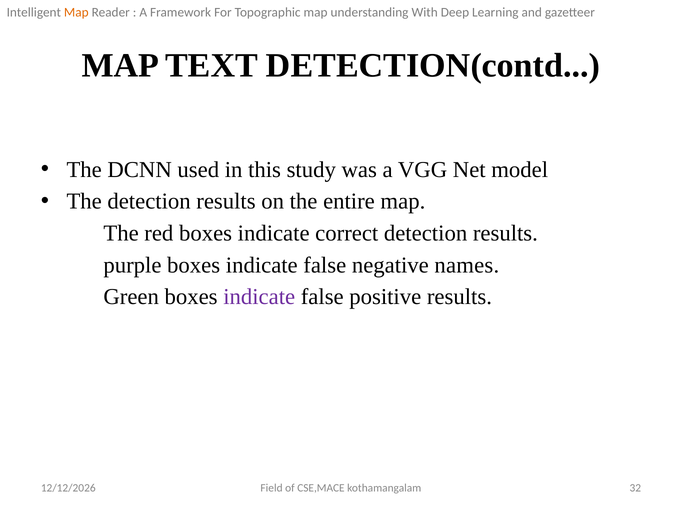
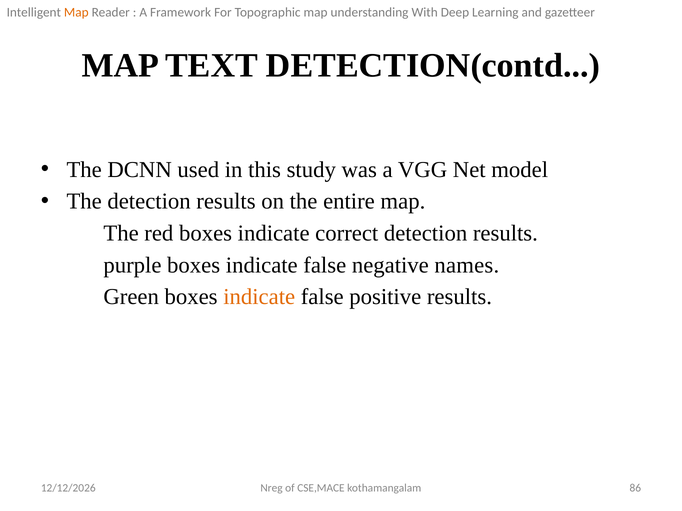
indicate at (259, 297) colour: purple -> orange
Field: Field -> Nreg
32: 32 -> 86
